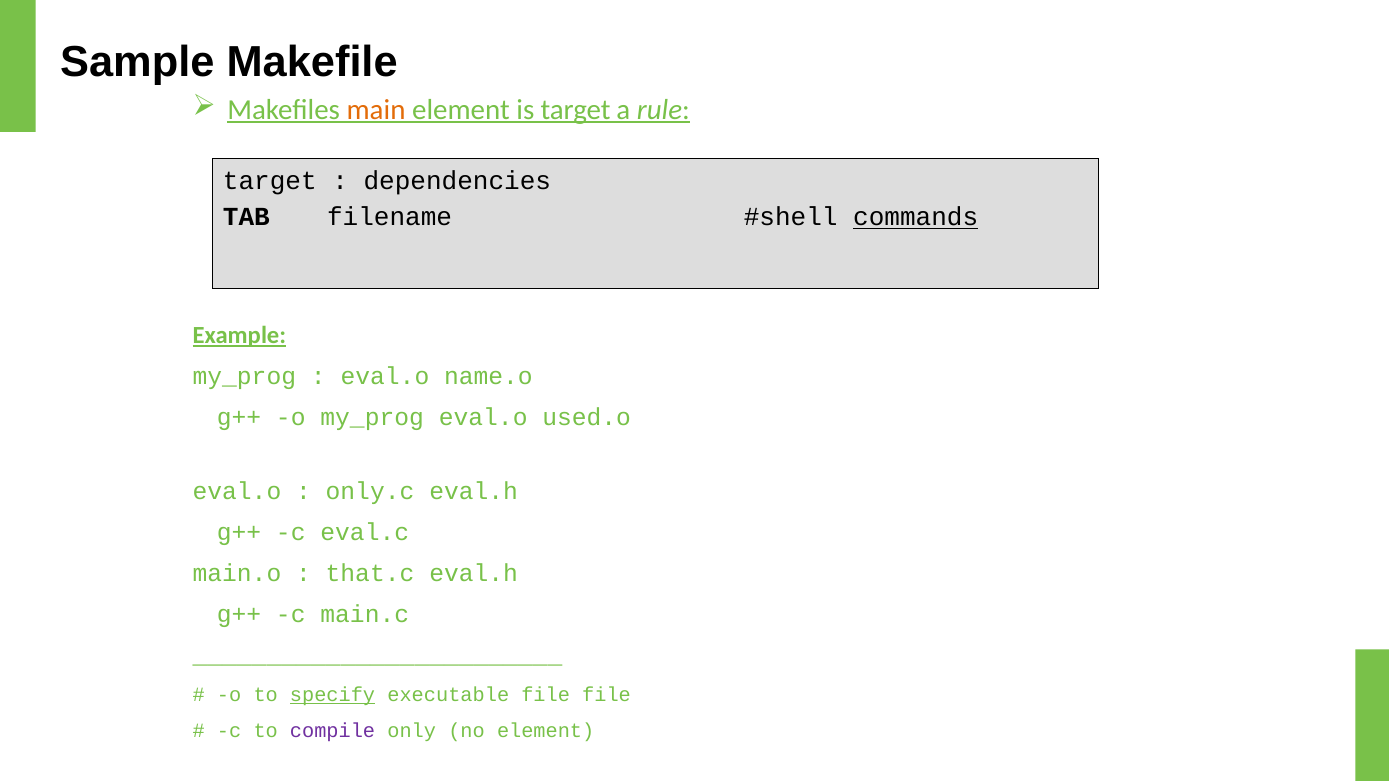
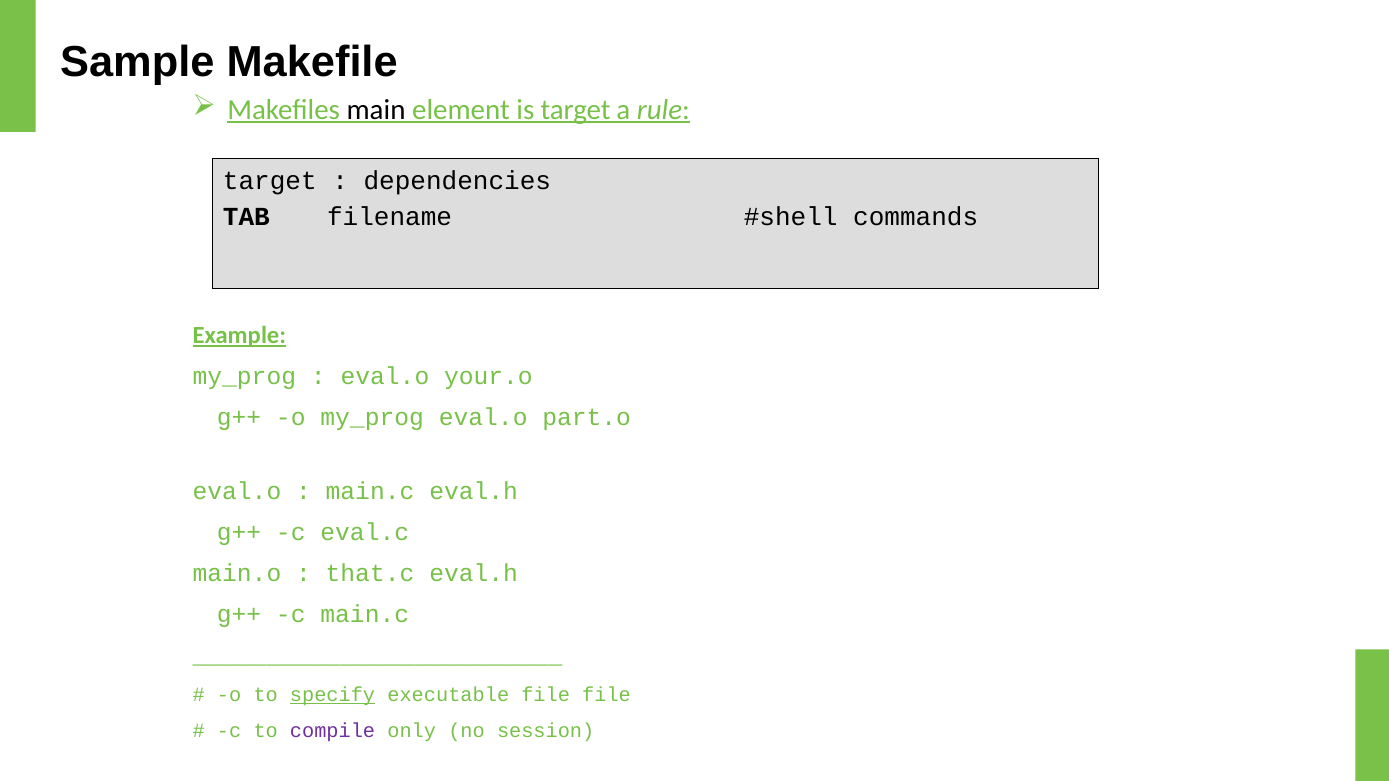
main colour: orange -> black
commands underline: present -> none
name.o: name.o -> your.o
used.o: used.o -> part.o
only.c at (370, 492): only.c -> main.c
no element: element -> session
